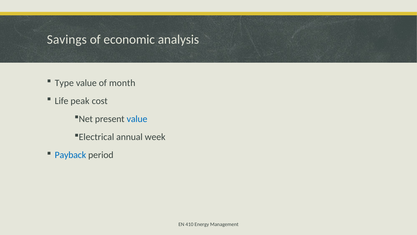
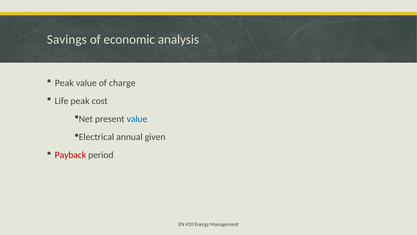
Type at (64, 83): Type -> Peak
month: month -> charge
week: week -> given
Payback colour: blue -> red
